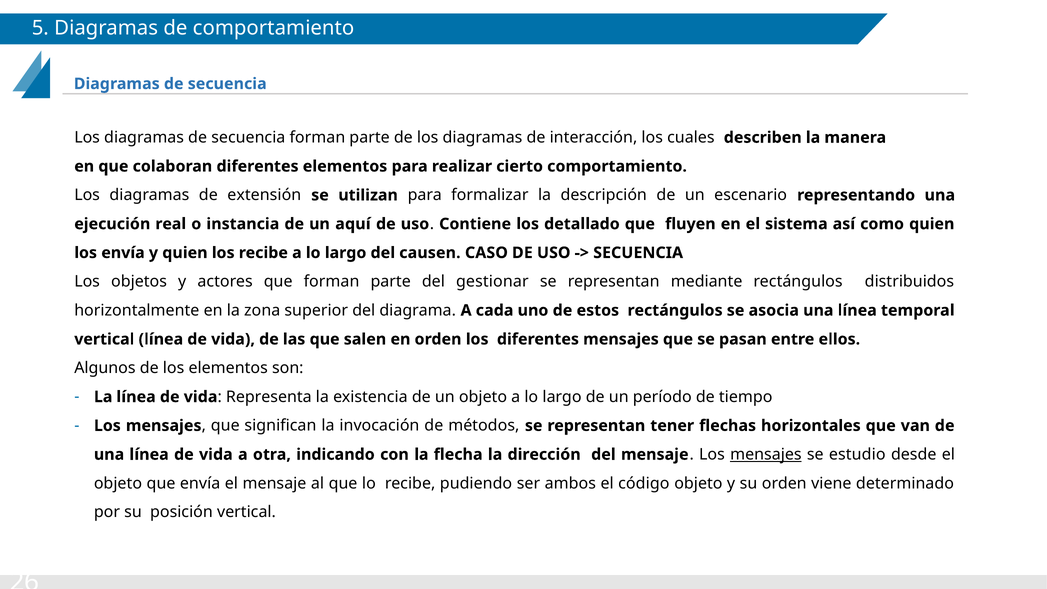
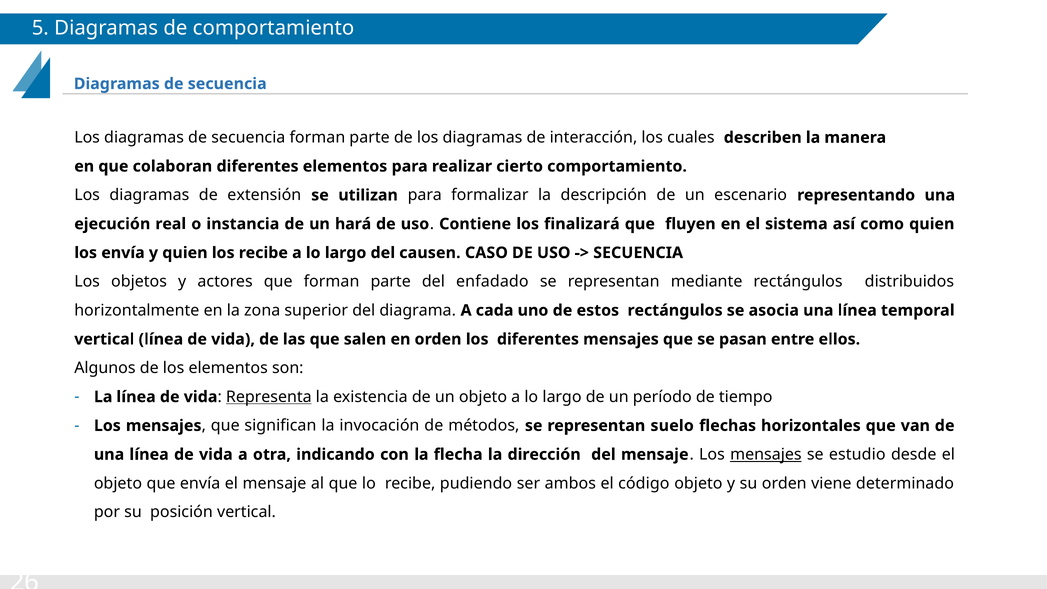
aquí: aquí -> hará
detallado: detallado -> finalizará
gestionar: gestionar -> enfadado
Representa underline: none -> present
tener: tener -> suelo
